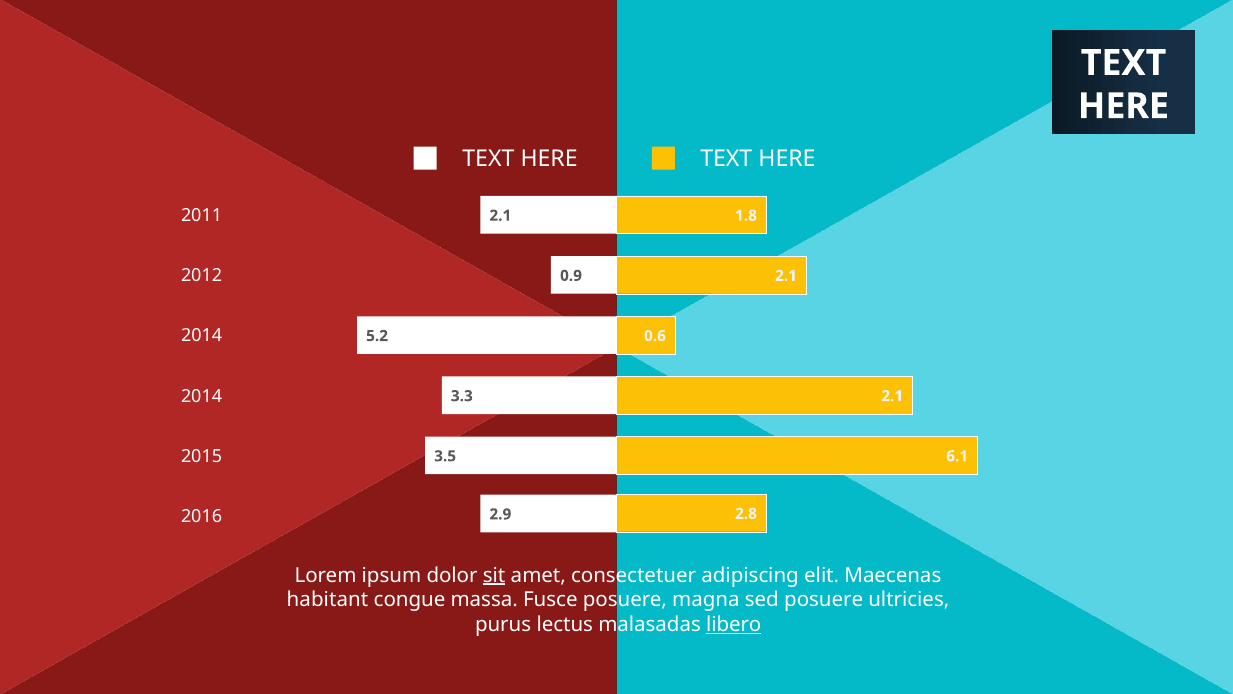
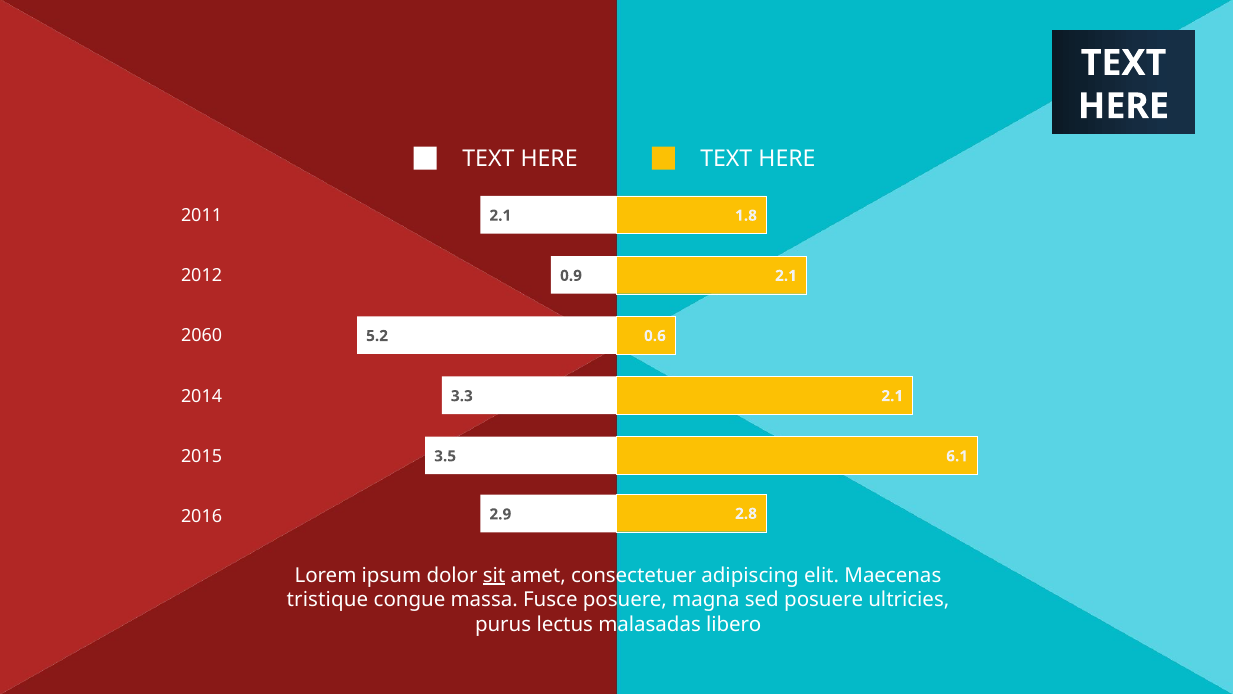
2014 at (202, 336): 2014 -> 2060
habitant: habitant -> tristique
libero underline: present -> none
